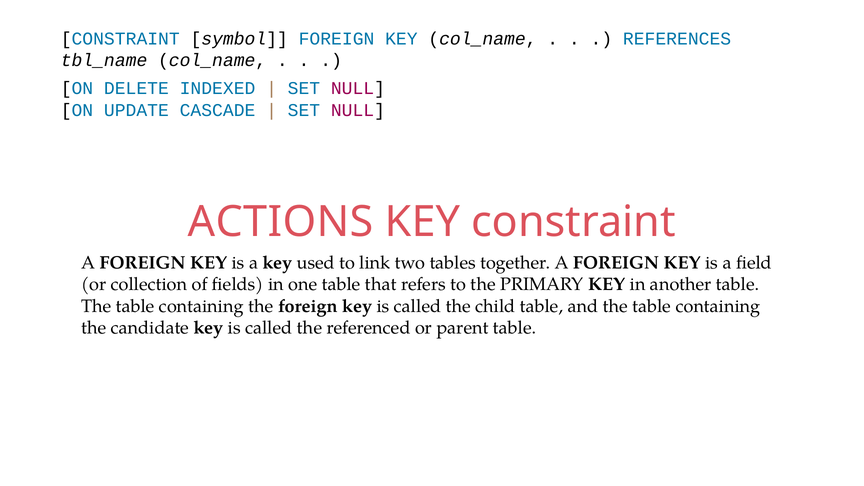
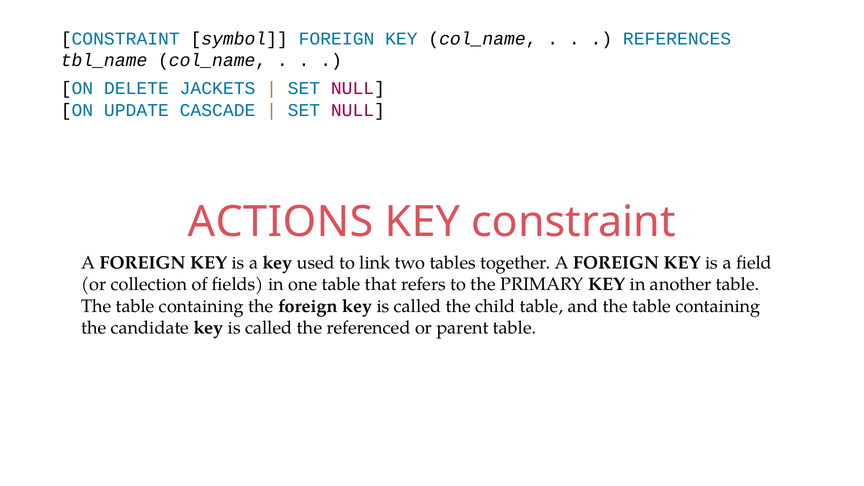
INDEXED: INDEXED -> JACKETS
